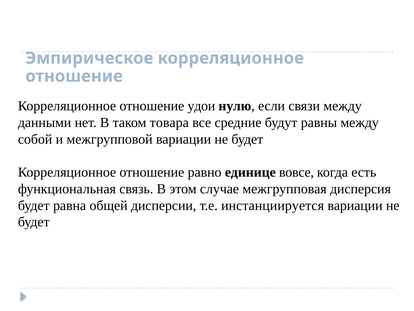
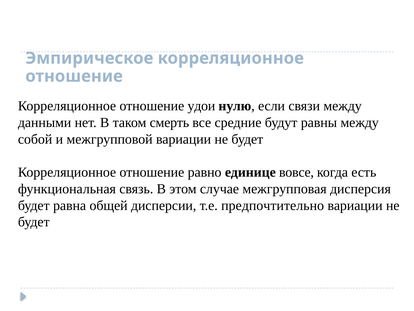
товара: товара -> смерть
инстанциируется: инстанциируется -> предпочтительно
